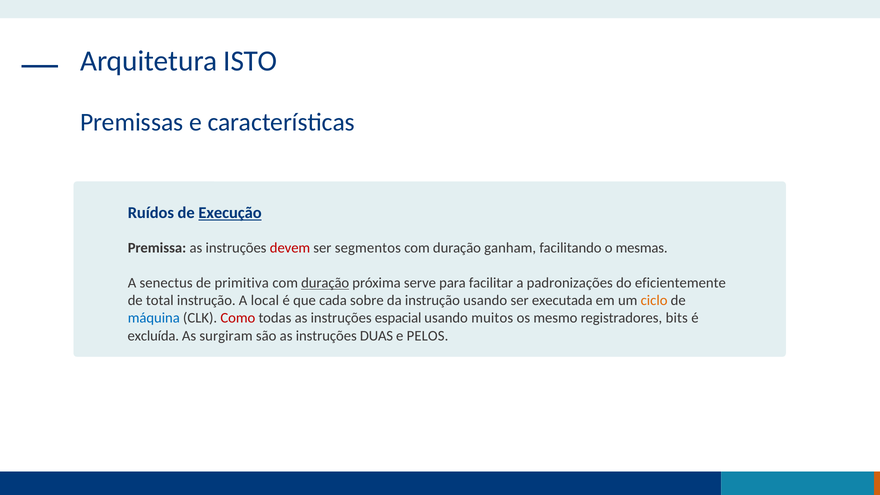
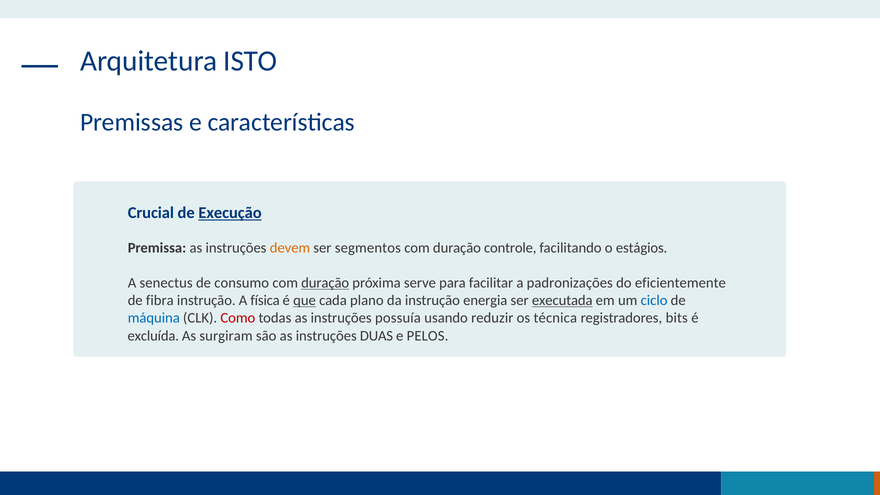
Ruídos: Ruídos -> Crucial
devem colour: red -> orange
ganham: ganham -> controle
mesmas: mesmas -> estágios
primitiva: primitiva -> consumo
total: total -> fibra
local: local -> física
que underline: none -> present
sobre: sobre -> plano
instrução usando: usando -> energia
executada underline: none -> present
ciclo colour: orange -> blue
espacial: espacial -> possuía
muitos: muitos -> reduzir
mesmo: mesmo -> técnica
